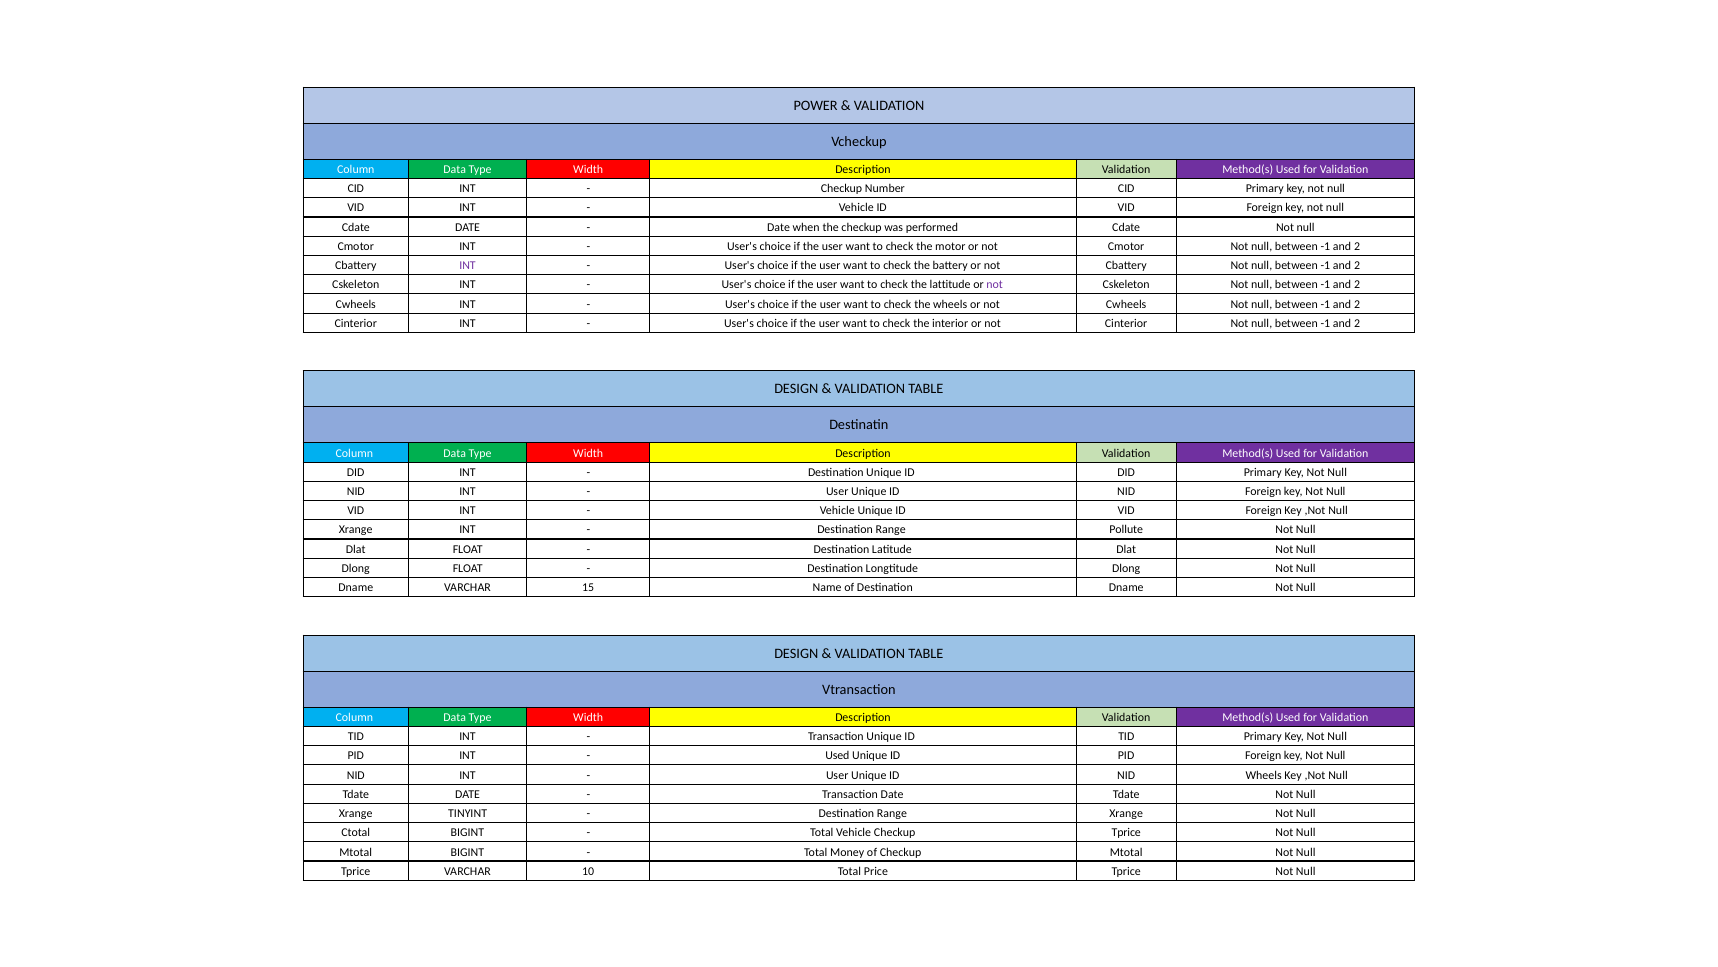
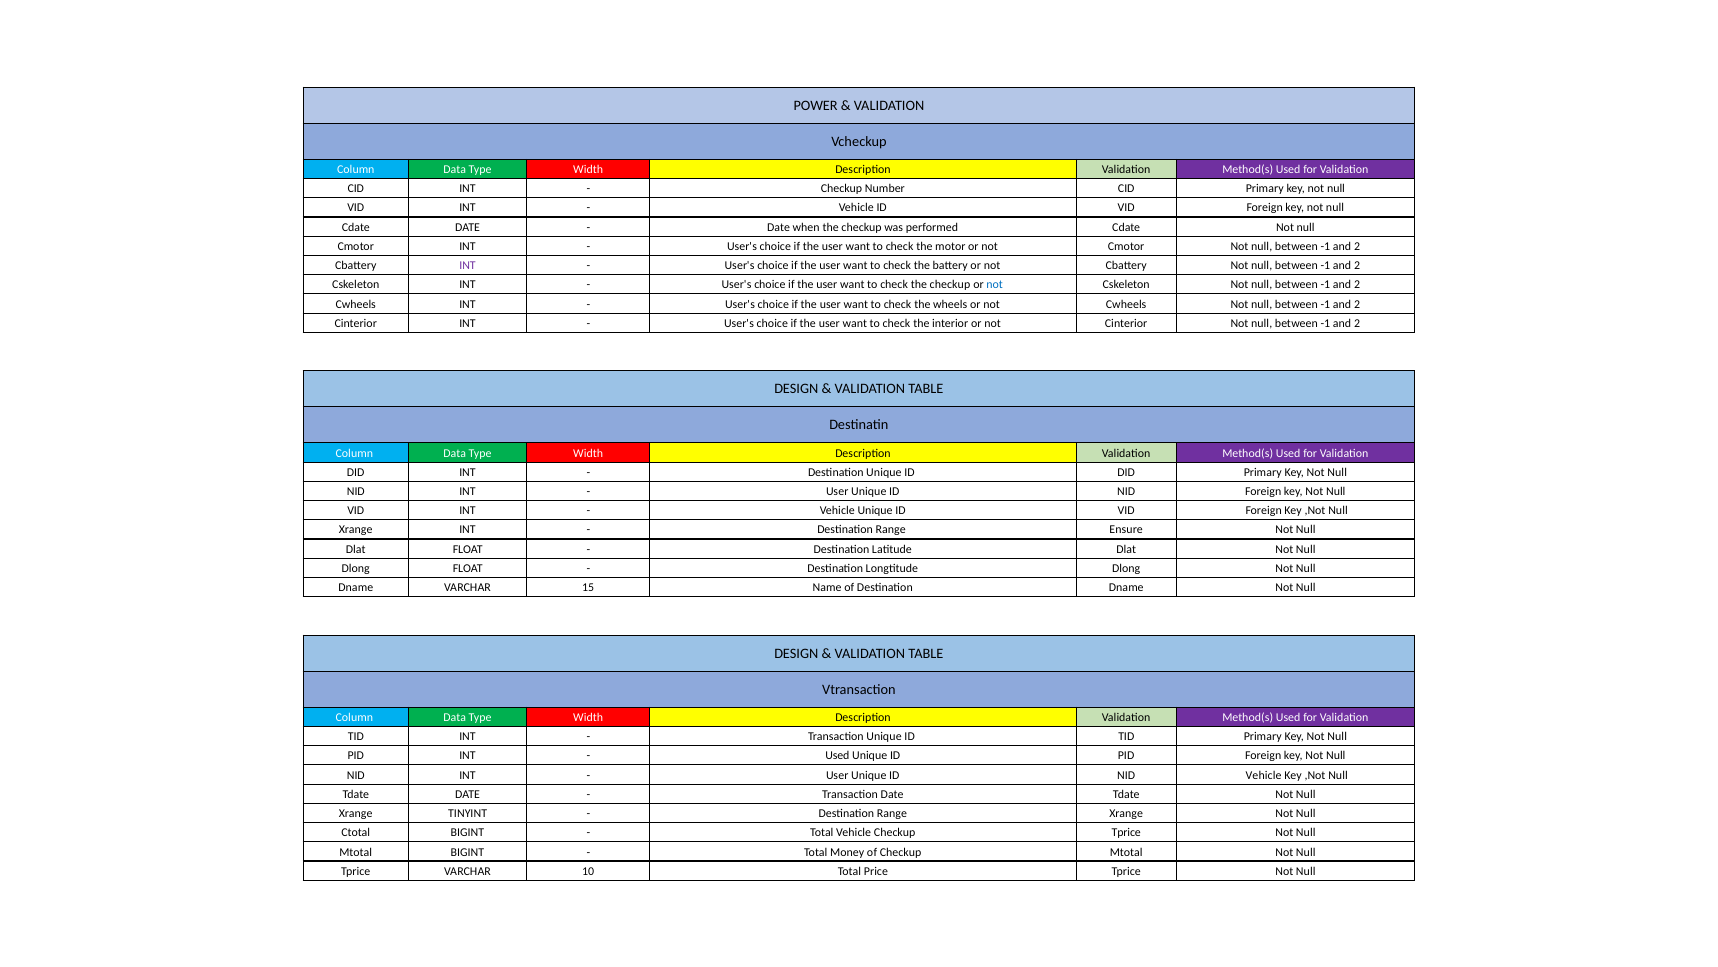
check the lattitude: lattitude -> checkup
not at (995, 285) colour: purple -> blue
Pollute: Pollute -> Ensure
NID Wheels: Wheels -> Vehicle
